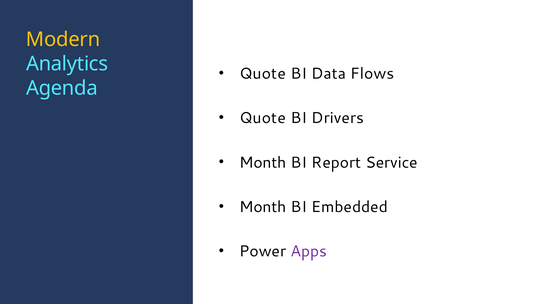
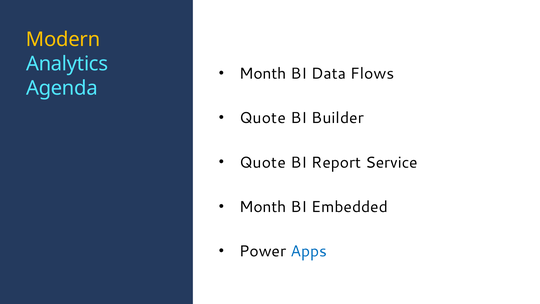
Quote at (263, 74): Quote -> Month
Drivers: Drivers -> Builder
Month at (263, 162): Month -> Quote
Apps colour: purple -> blue
